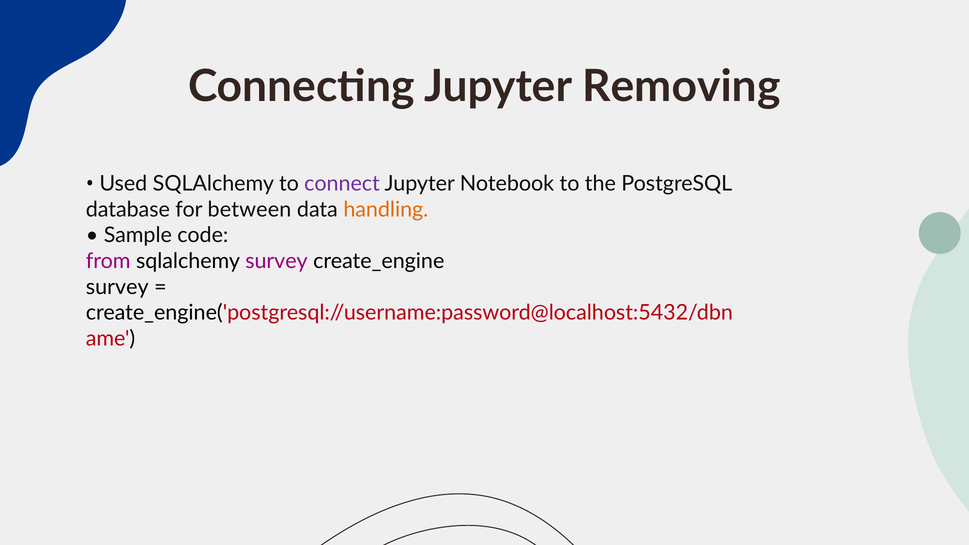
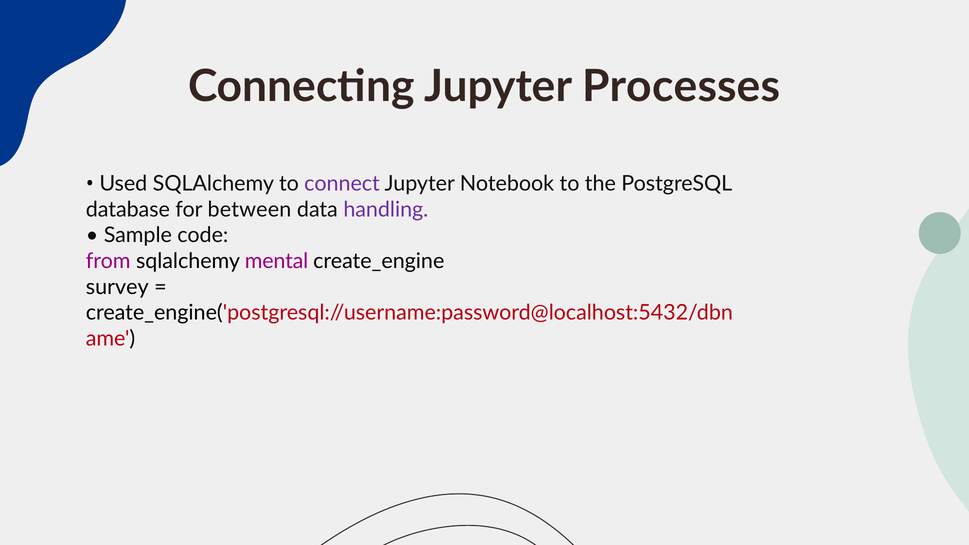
Removing: Removing -> Processes
handling colour: orange -> purple
sqlalchemy survey: survey -> mental
